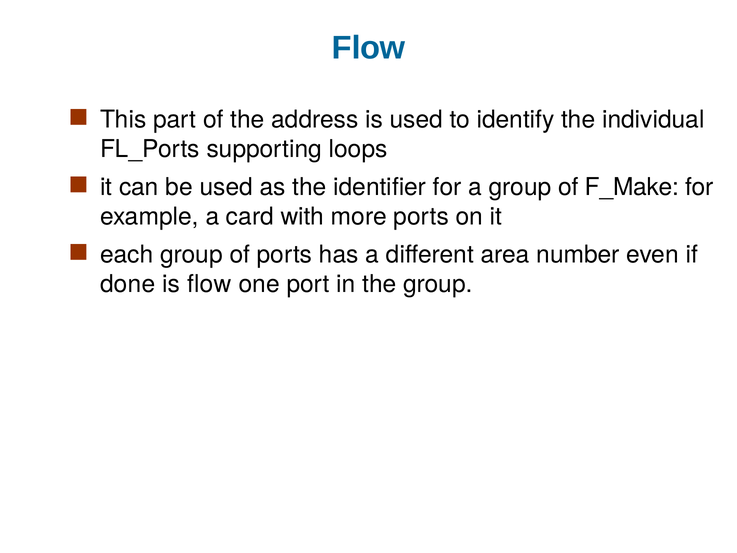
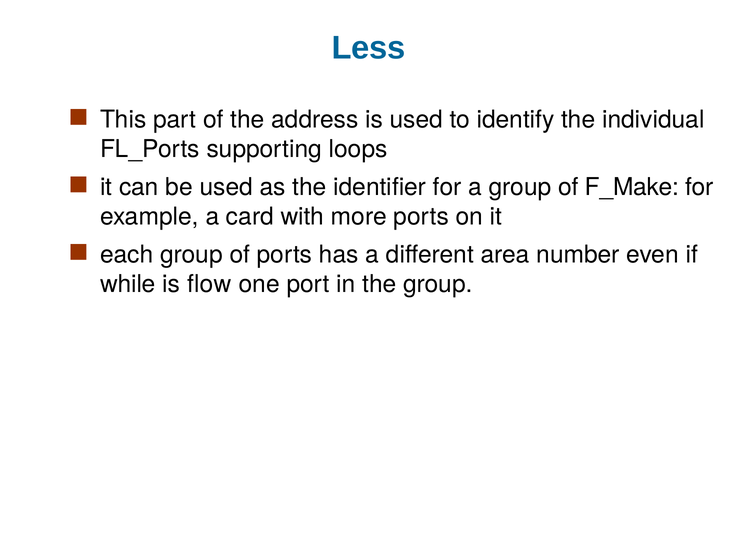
Flow at (369, 48): Flow -> Less
done: done -> while
